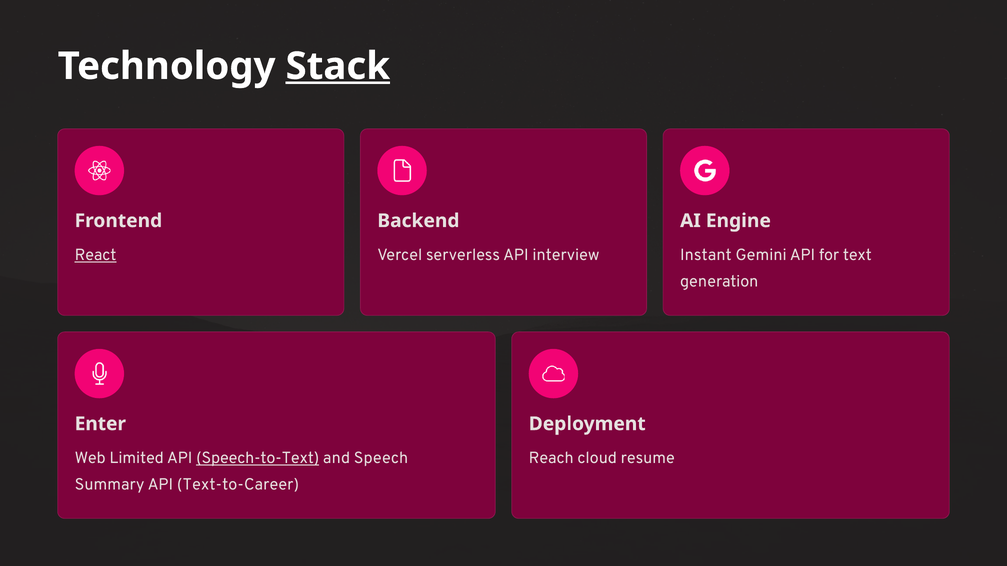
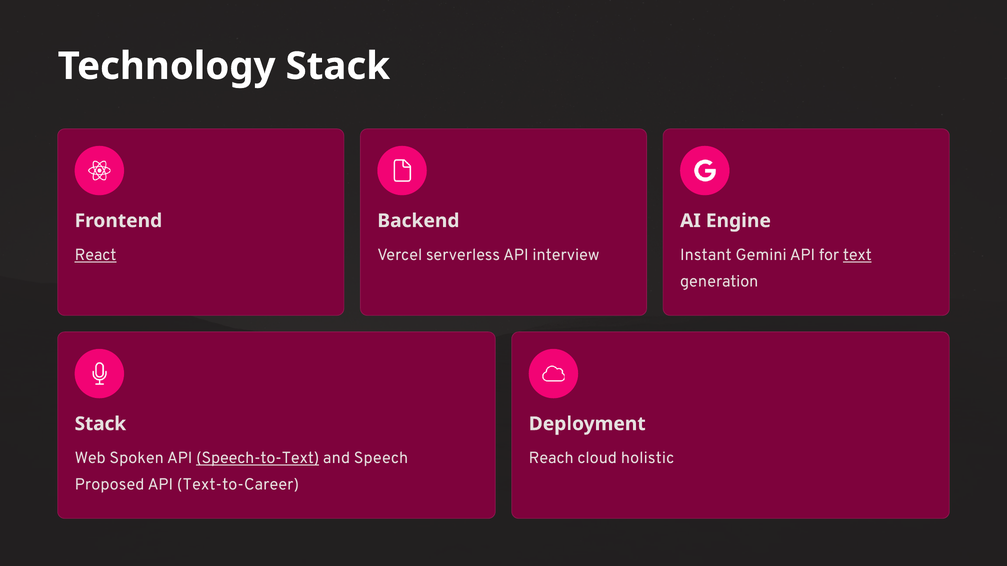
Stack at (338, 66) underline: present -> none
text underline: none -> present
Enter at (100, 424): Enter -> Stack
Limited: Limited -> Spoken
resume: resume -> holistic
Summary: Summary -> Proposed
